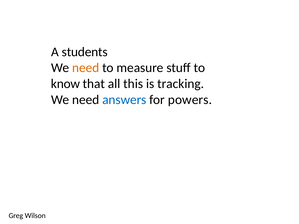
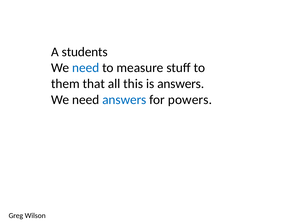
need at (86, 68) colour: orange -> blue
know: know -> them
is tracking: tracking -> answers
